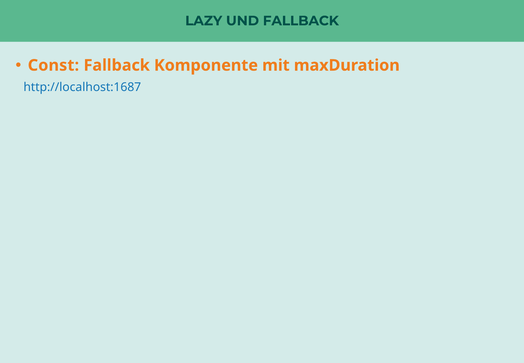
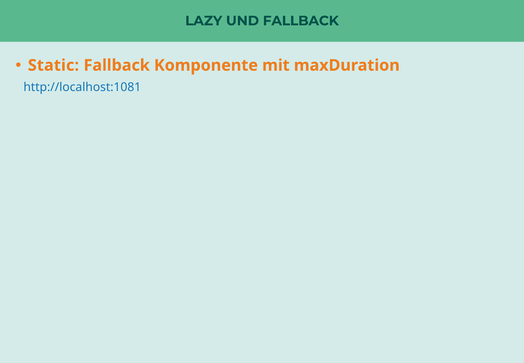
Const: Const -> Static
http://localhost:1687: http://localhost:1687 -> http://localhost:1081
